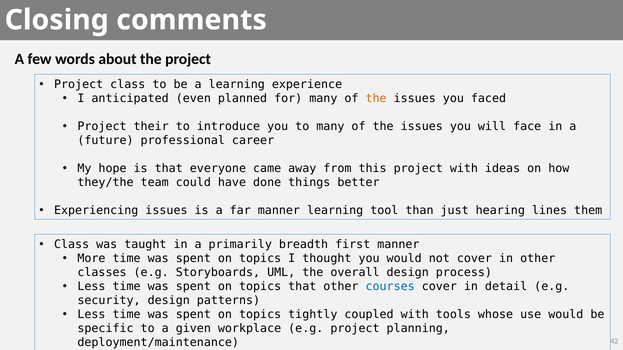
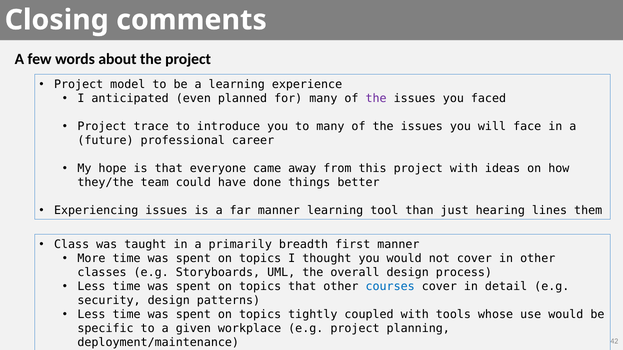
Project class: class -> model
the at (376, 99) colour: orange -> purple
their: their -> trace
